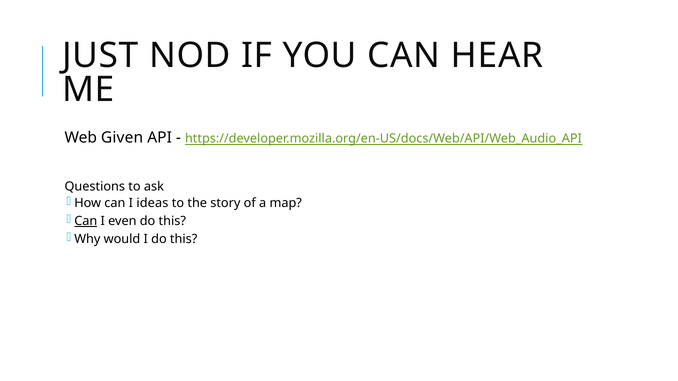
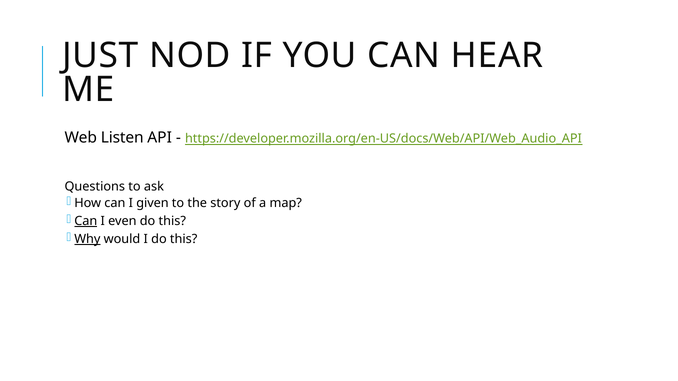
Given: Given -> Listen
ideas: ideas -> given
Why underline: none -> present
